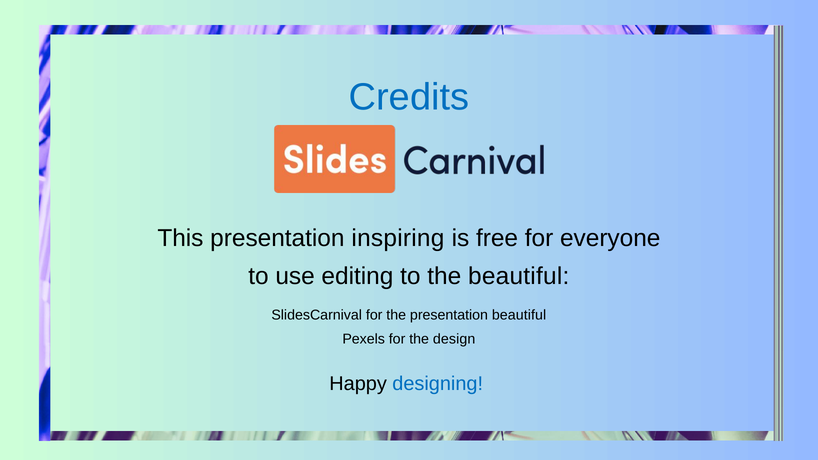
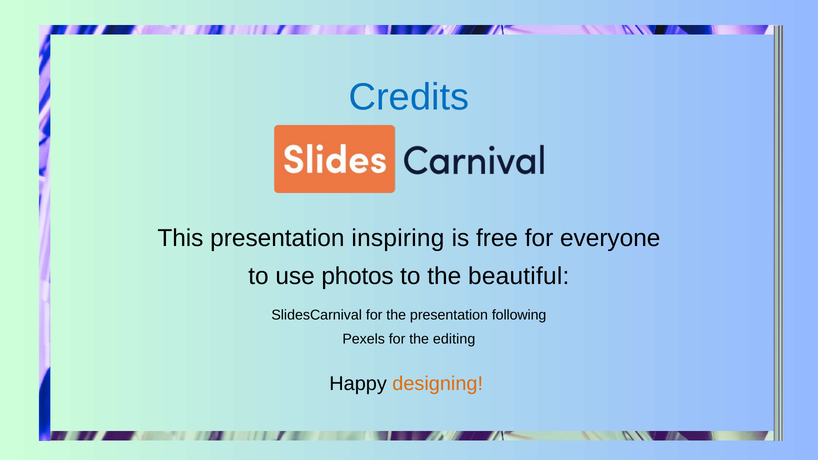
editing: editing -> photos
presentation beautiful: beautiful -> following
design: design -> editing
designing colour: blue -> orange
